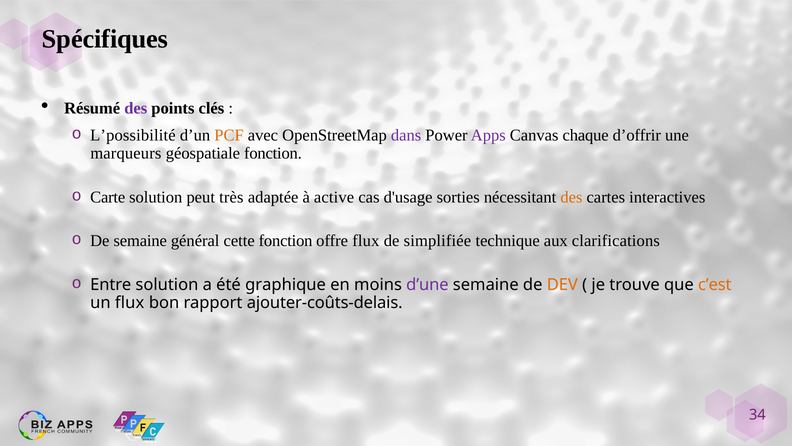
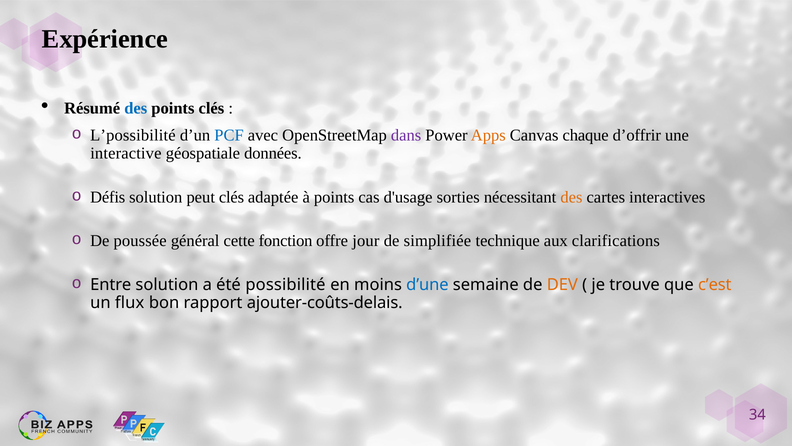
Spécifiques: Spécifiques -> Expérience
des at (136, 108) colour: purple -> blue
PCF colour: orange -> blue
Apps colour: purple -> orange
marqueurs: marqueurs -> interactive
géospatiale fonction: fonction -> données
Carte: Carte -> Défis
peut très: très -> clés
à active: active -> points
De semaine: semaine -> poussée
offre flux: flux -> jour
graphique: graphique -> possibilité
d’une colour: purple -> blue
